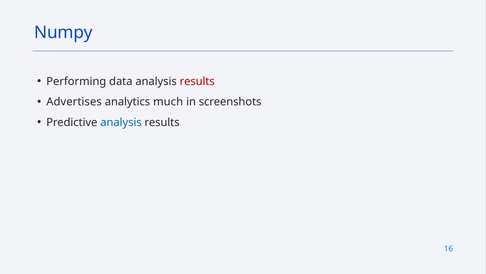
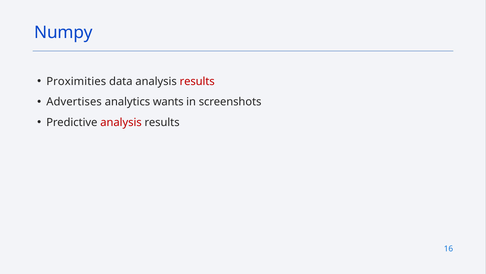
Performing: Performing -> Proximities
much: much -> wants
analysis at (121, 122) colour: blue -> red
